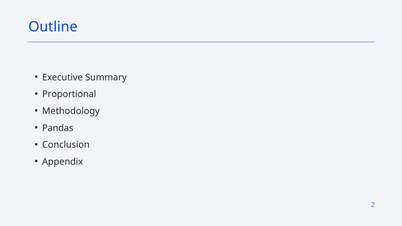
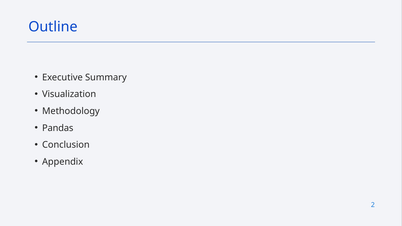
Proportional: Proportional -> Visualization
